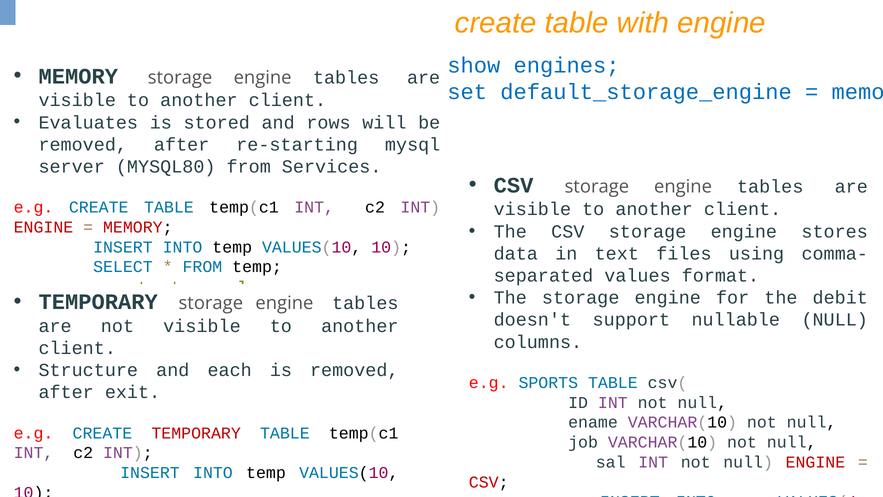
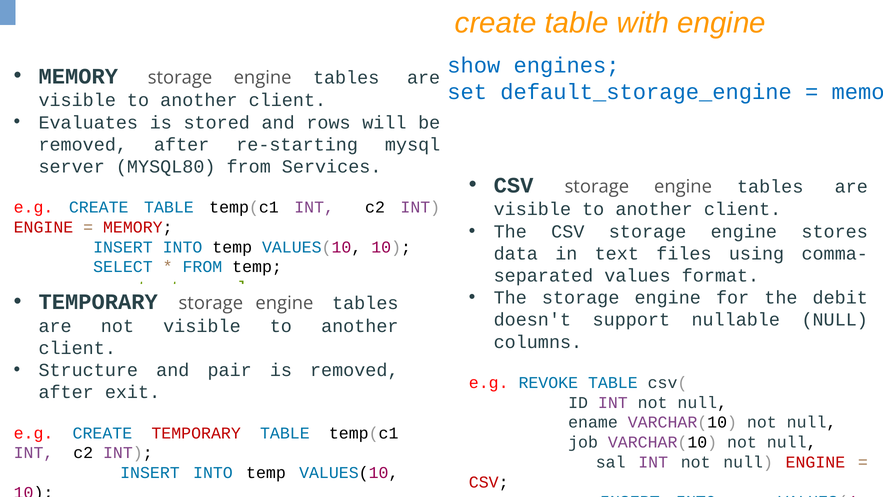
each: each -> pair
SPORTS: SPORTS -> REVOKE
